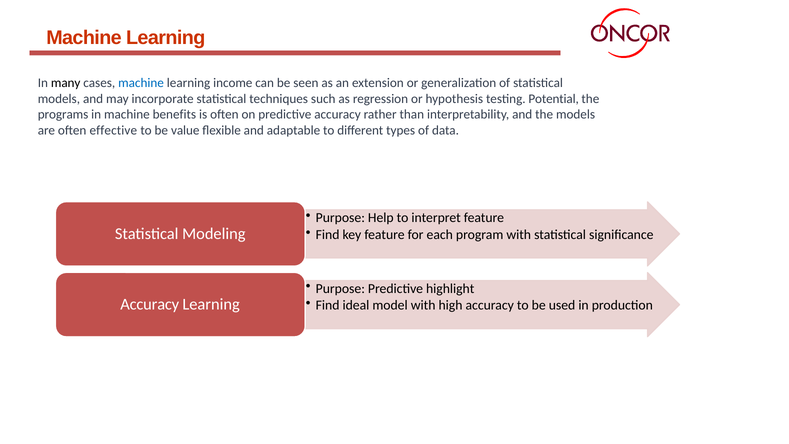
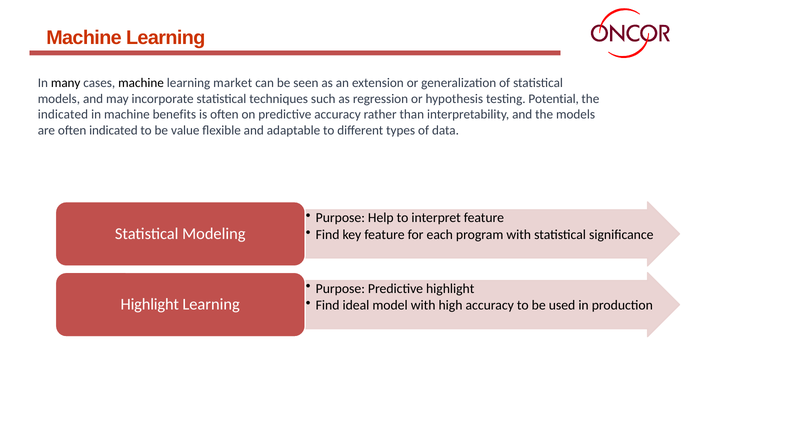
machine at (141, 83) colour: blue -> black
income: income -> market
programs at (63, 114): programs -> indicated
often effective: effective -> indicated
Accuracy at (150, 304): Accuracy -> Highlight
